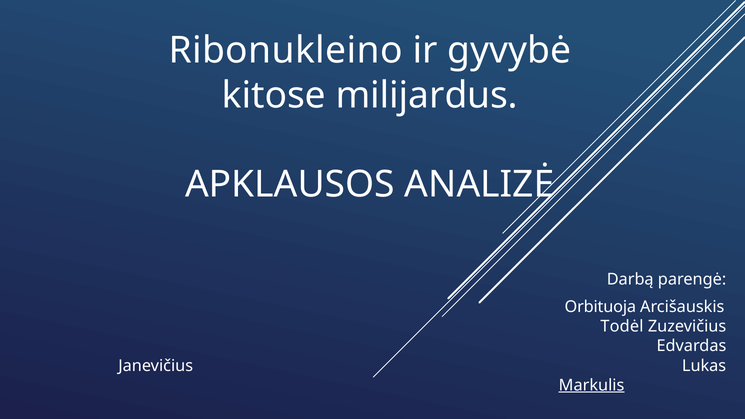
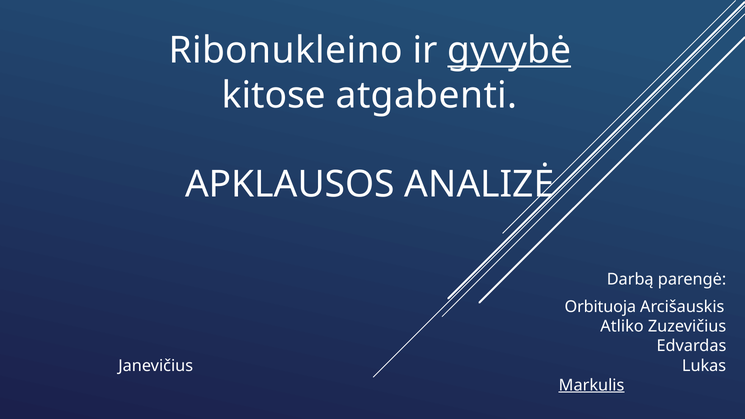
gyvybė underline: none -> present
milijardus: milijardus -> atgabenti
Todėl: Todėl -> Atliko
